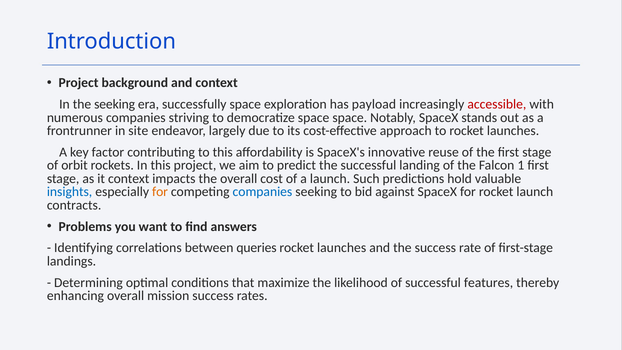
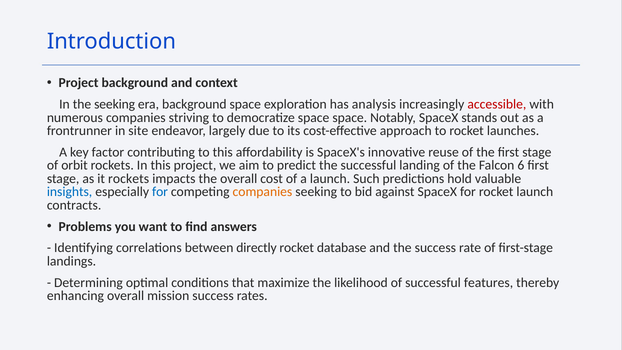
era successfully: successfully -> background
payload: payload -> analysis
1: 1 -> 6
it context: context -> rockets
for at (160, 192) colour: orange -> blue
companies at (262, 192) colour: blue -> orange
queries: queries -> directly
launches at (342, 248): launches -> database
